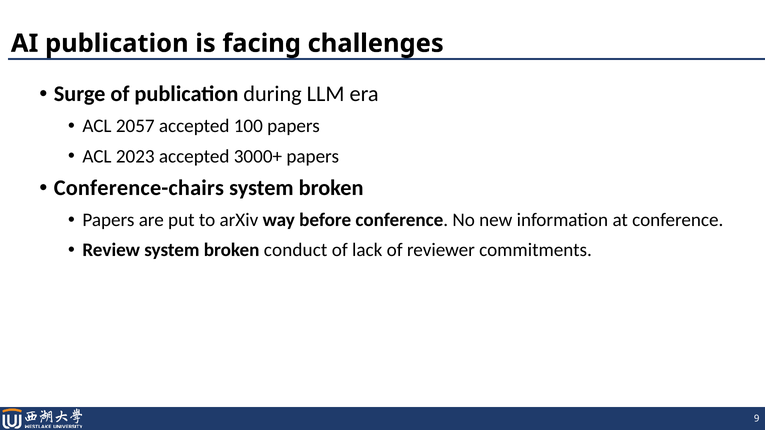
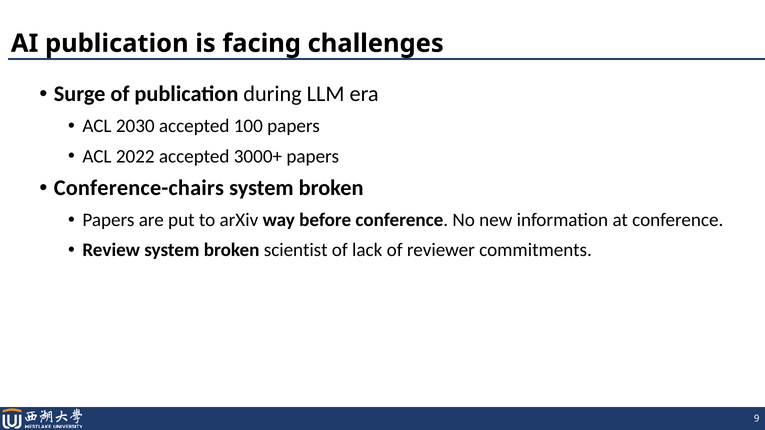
2057: 2057 -> 2030
2023: 2023 -> 2022
conduct: conduct -> scientist
